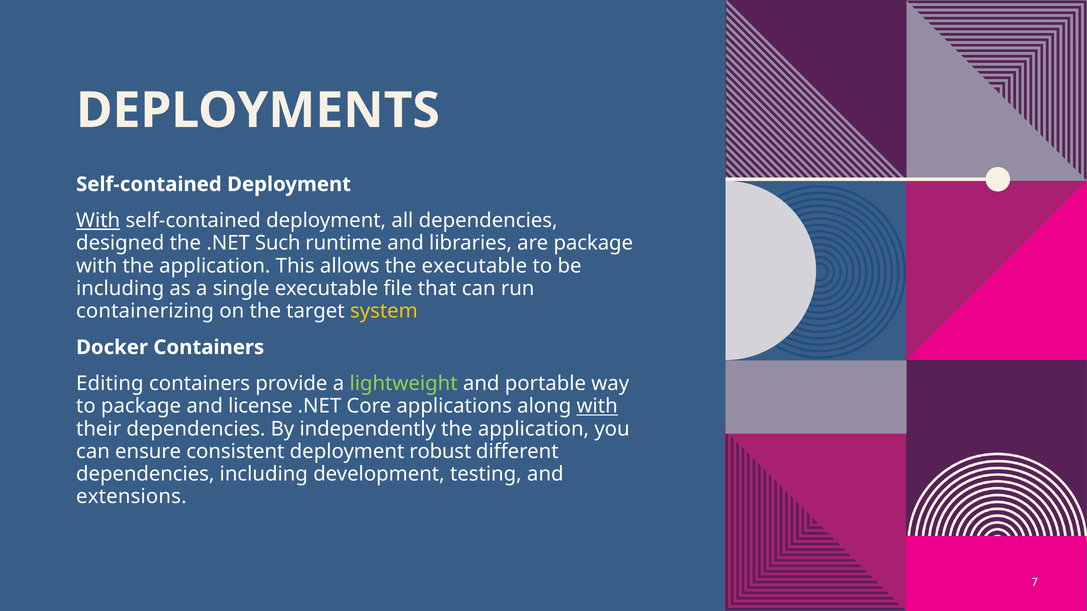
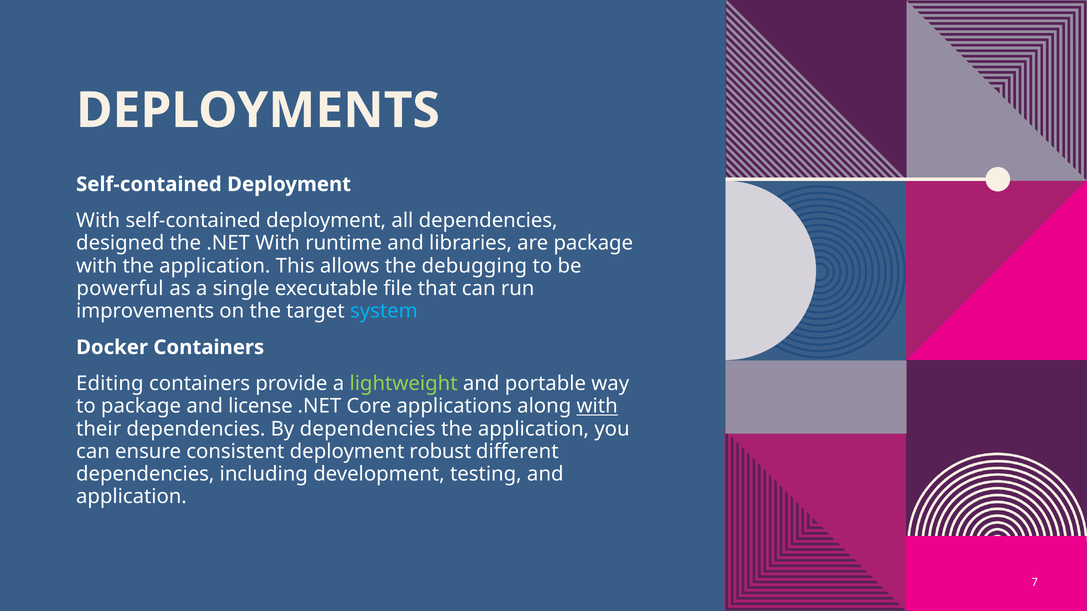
With at (98, 221) underline: present -> none
.NET Such: Such -> With
the executable: executable -> debugging
including at (120, 289): including -> powerful
containerizing: containerizing -> improvements
system colour: yellow -> light blue
By independently: independently -> dependencies
extensions at (131, 497): extensions -> application
